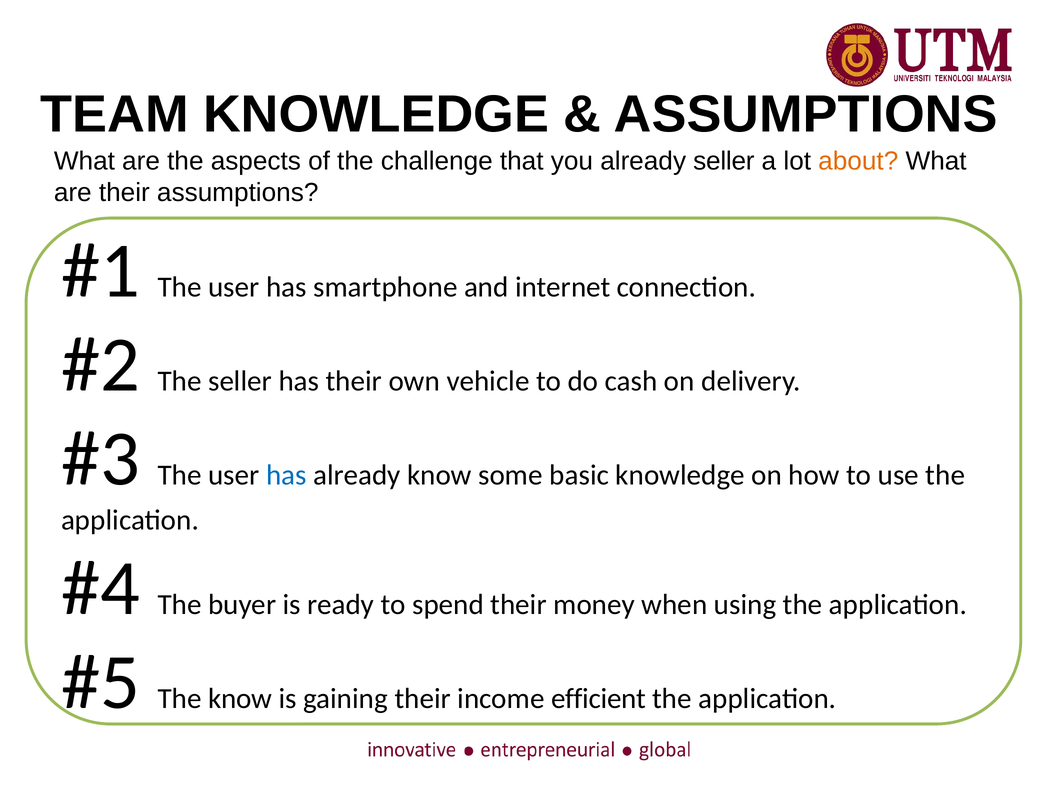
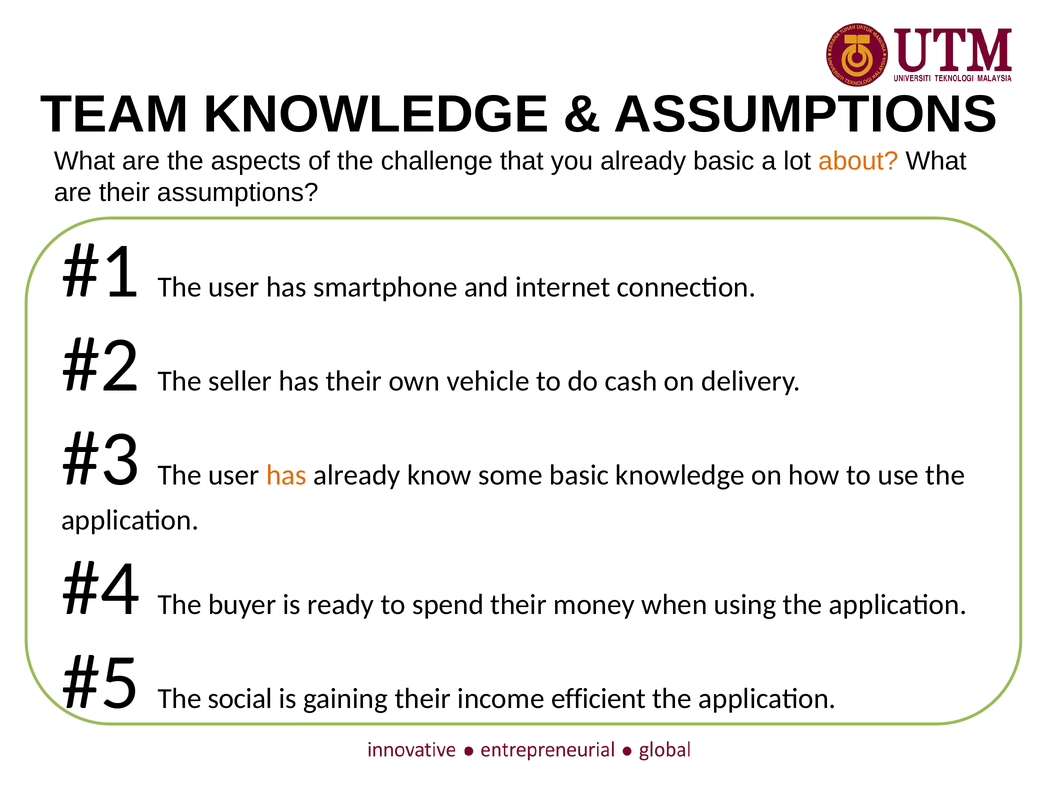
already seller: seller -> basic
has at (286, 475) colour: blue -> orange
The know: know -> social
